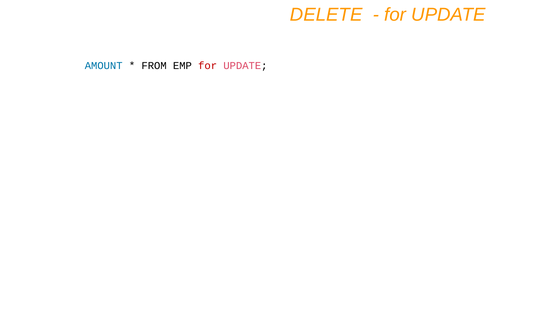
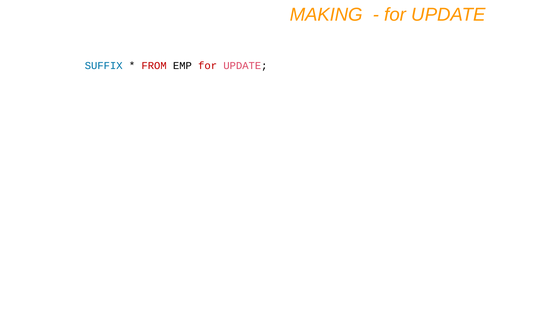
DELETE: DELETE -> MAKING
AMOUNT: AMOUNT -> SUFFIX
FROM colour: black -> red
